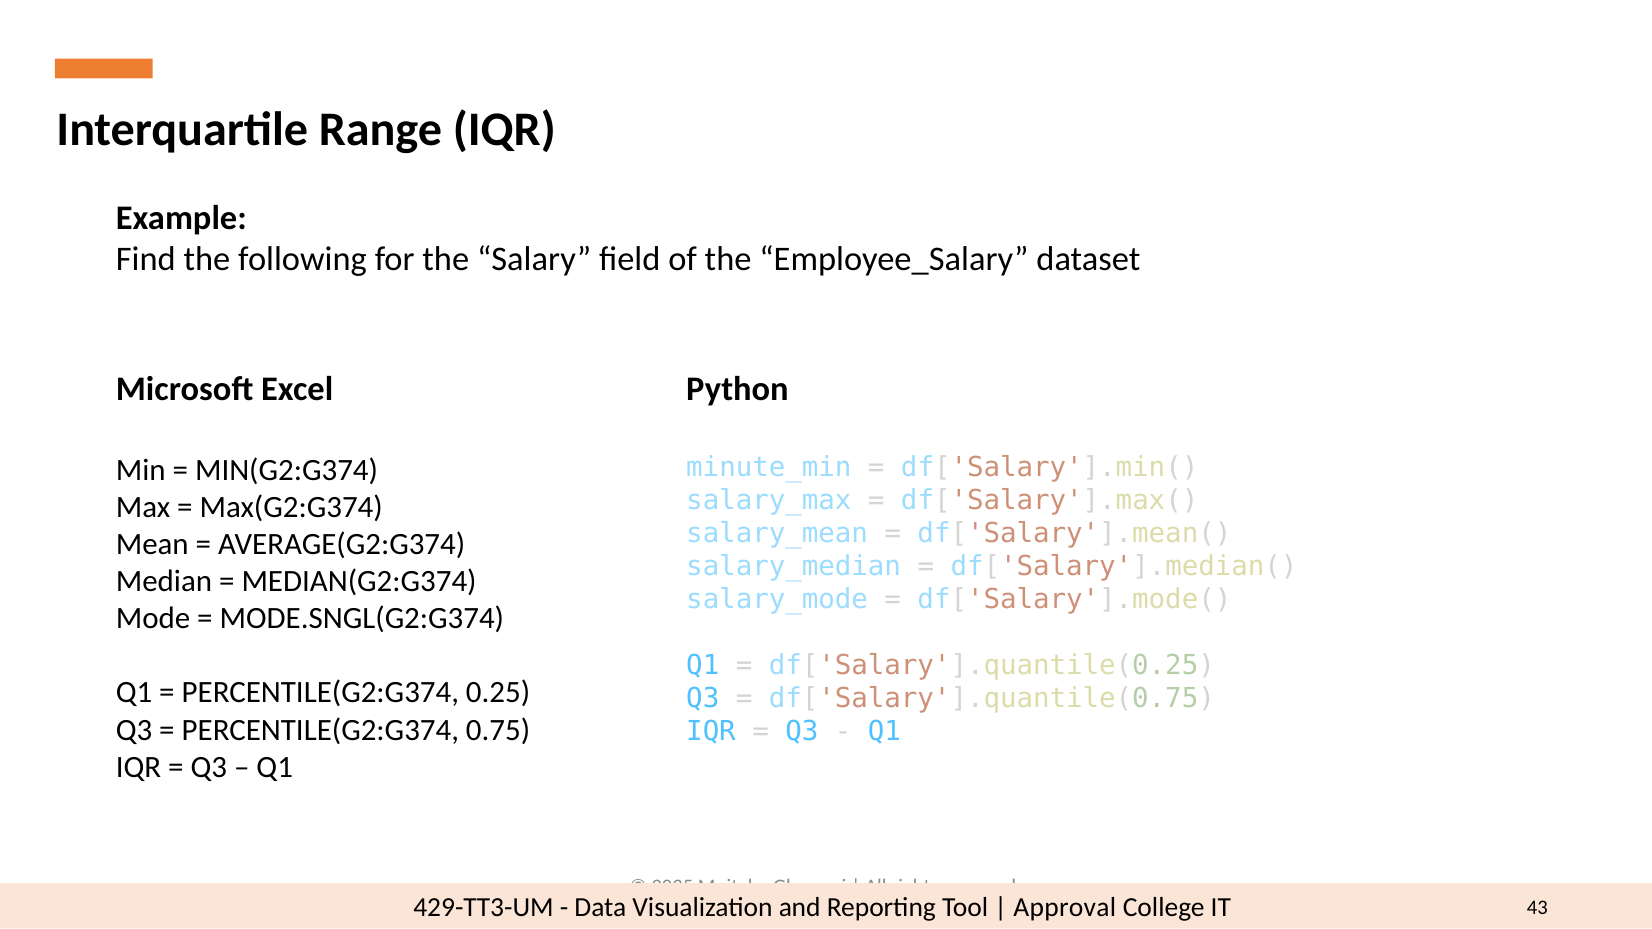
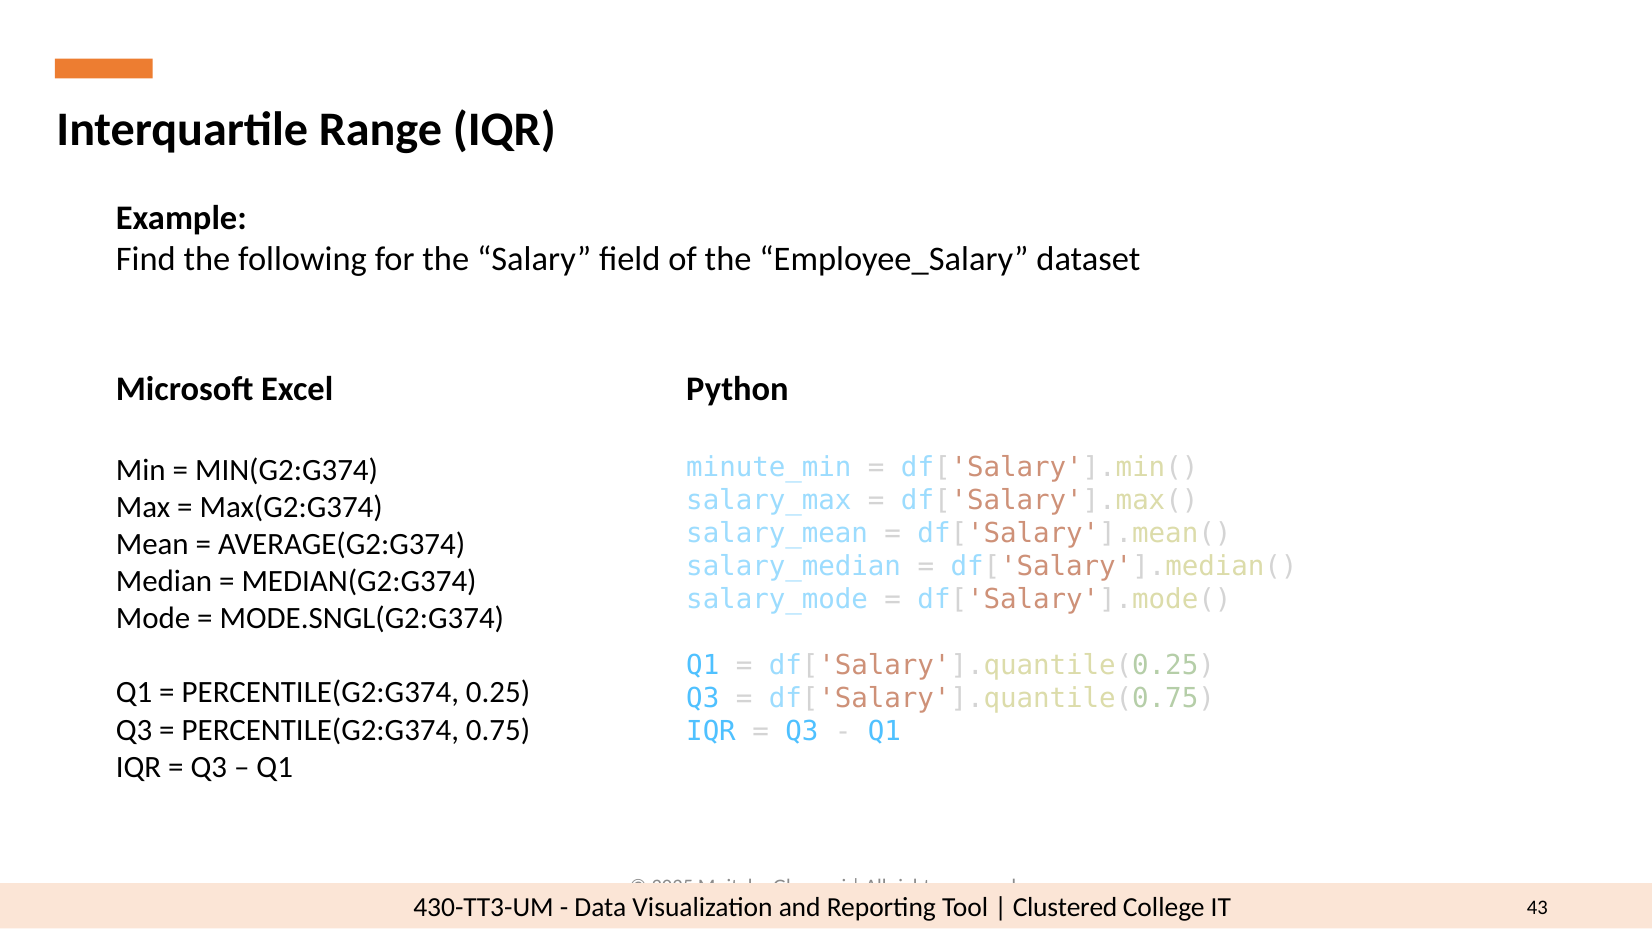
429-TT3-UM: 429-TT3-UM -> 430-TT3-UM
Approval: Approval -> Clustered
